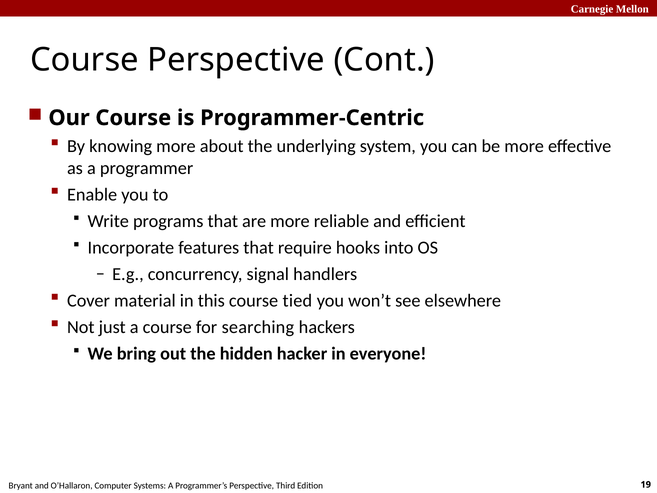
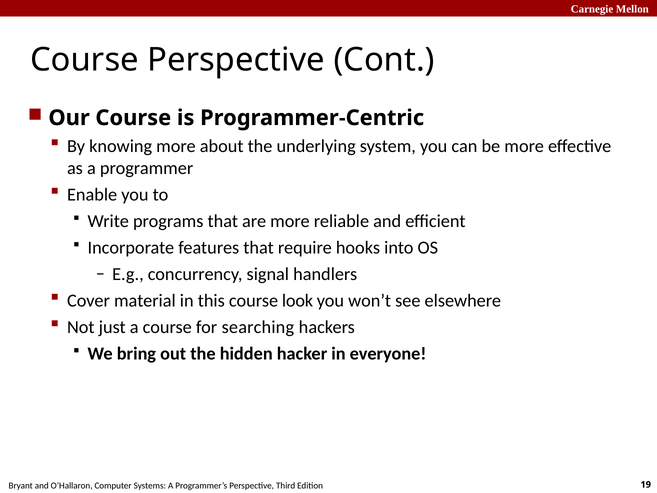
tied: tied -> look
